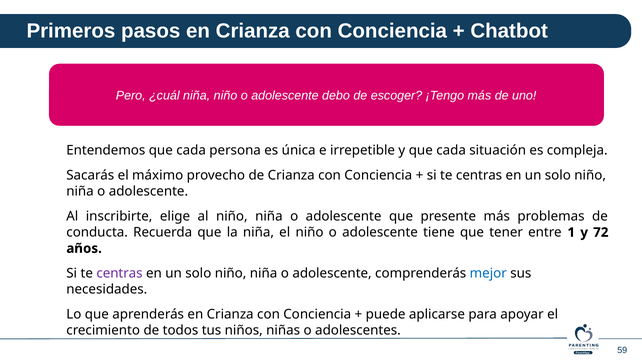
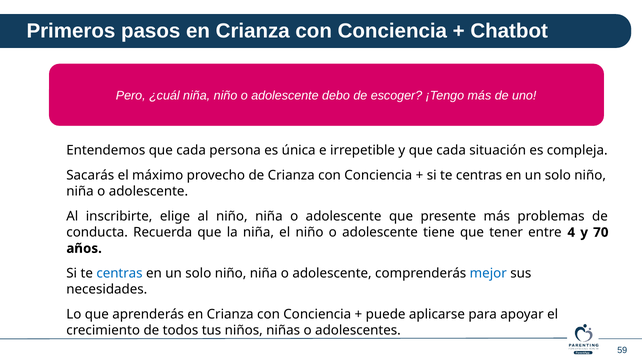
1: 1 -> 4
72: 72 -> 70
centras at (119, 274) colour: purple -> blue
